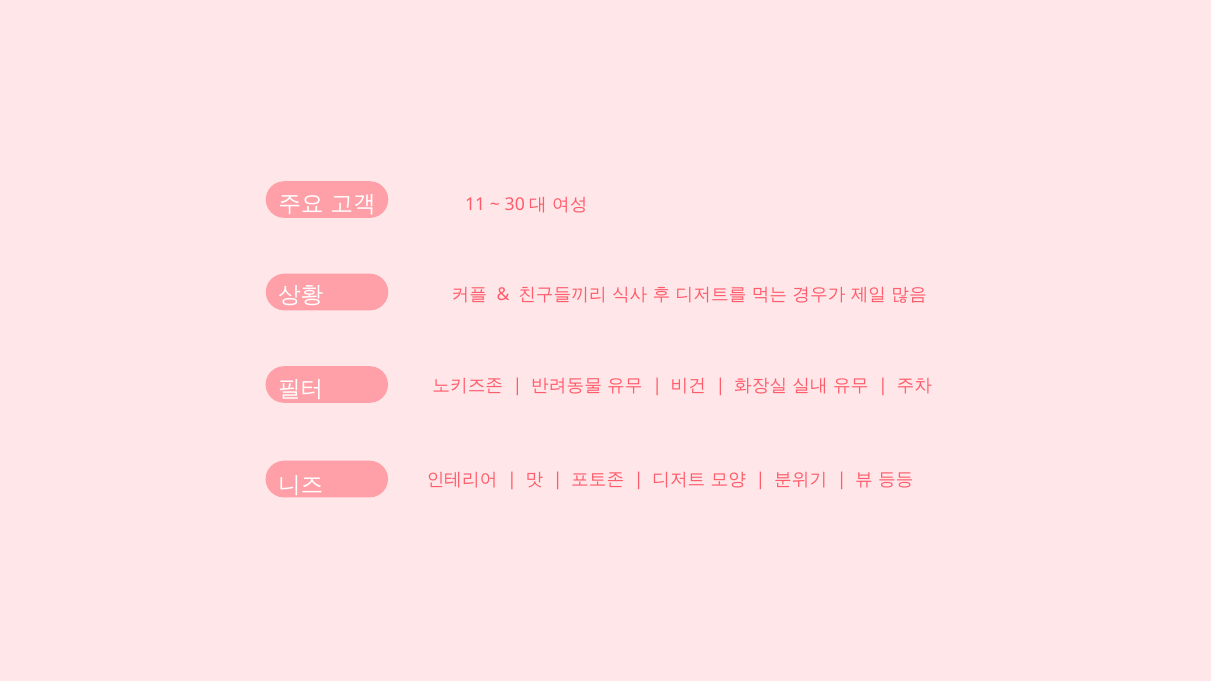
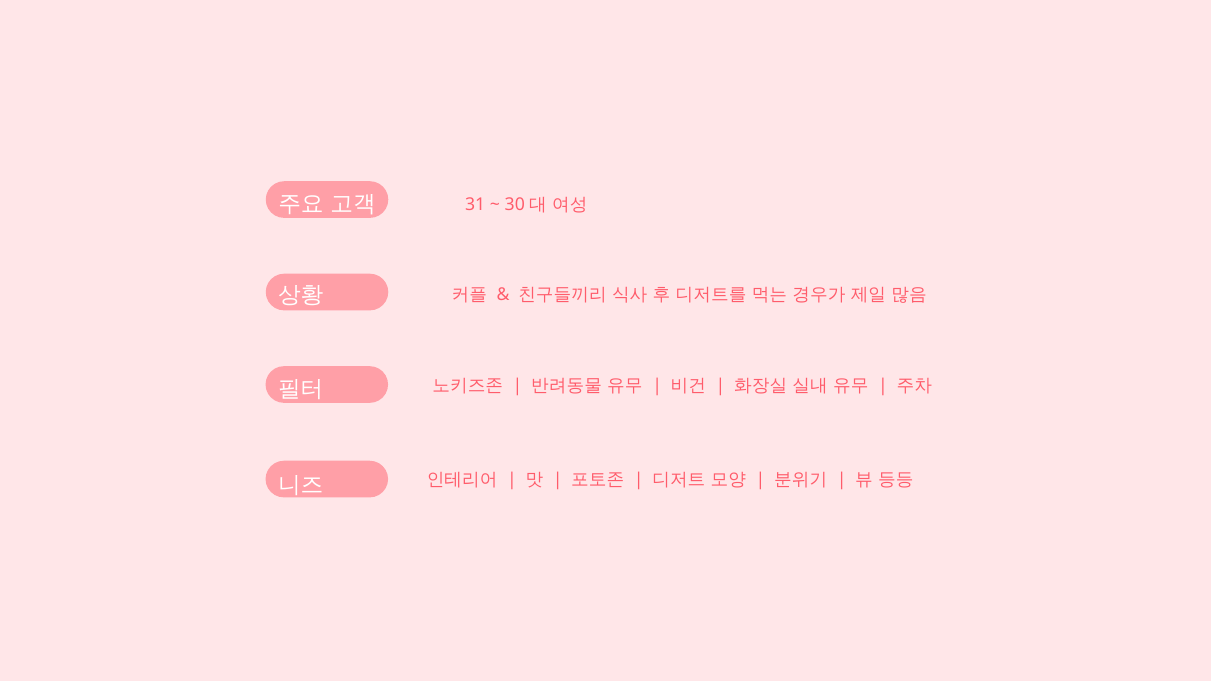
11: 11 -> 31
